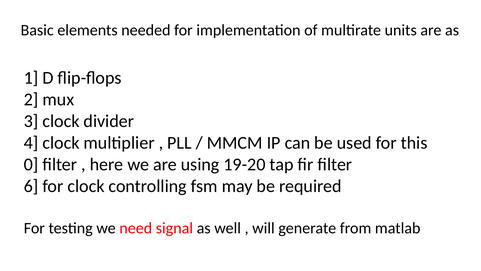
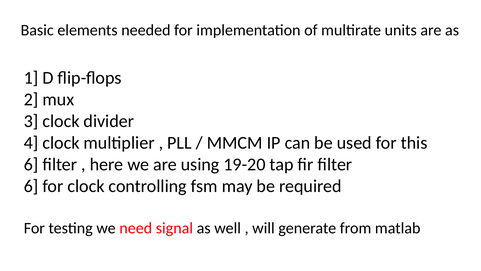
0 at (31, 164): 0 -> 6
